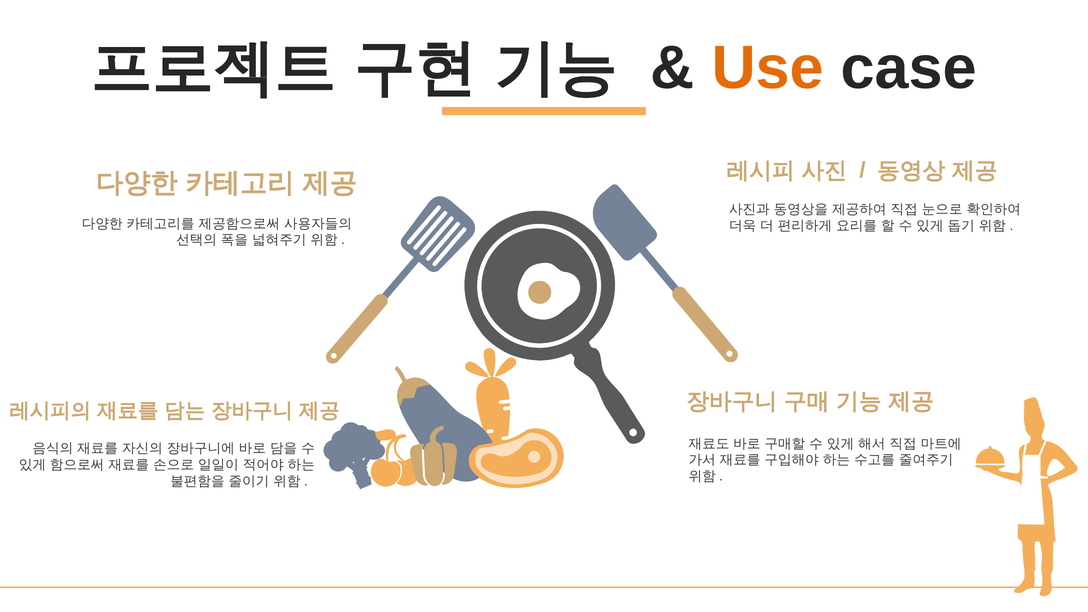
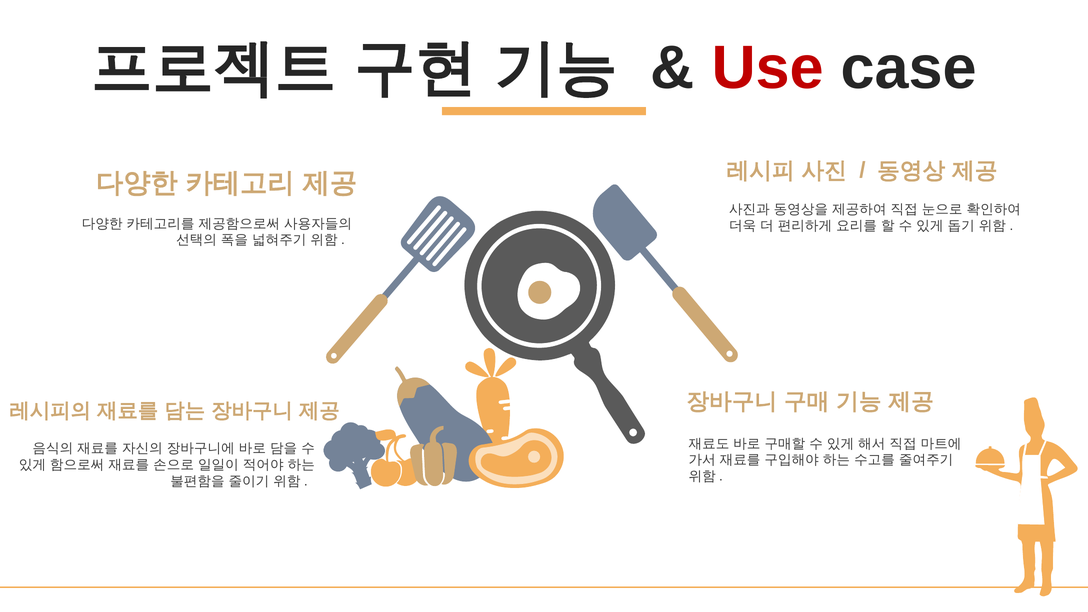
Use colour: orange -> red
